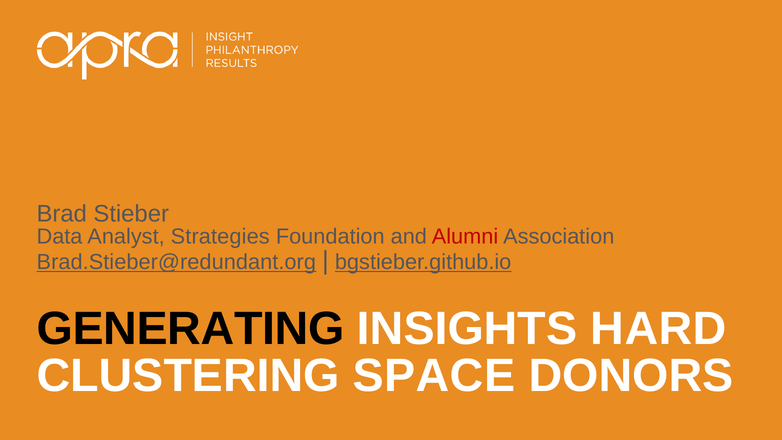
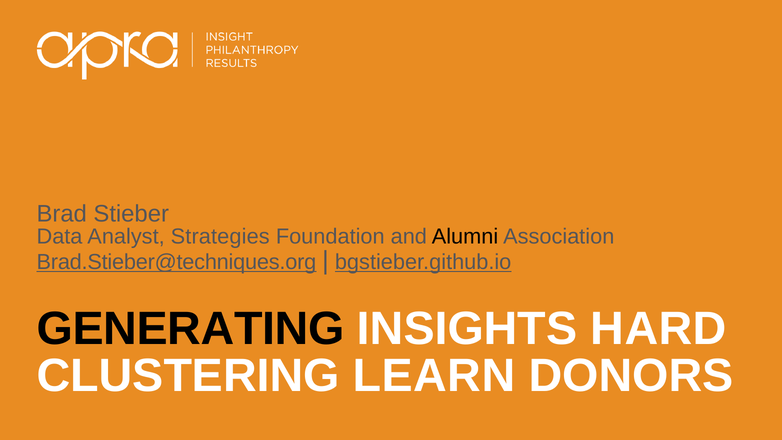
Alumni colour: red -> black
Brad.Stieber@redundant.org: Brad.Stieber@redundant.org -> Brad.Stieber@techniques.org
SPACE: SPACE -> LEARN
